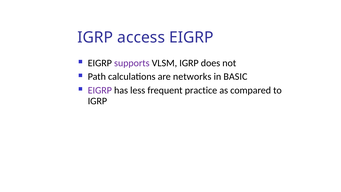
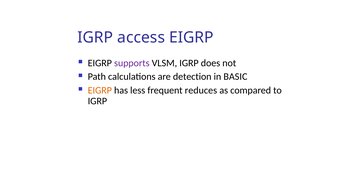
networks: networks -> detection
EIGRP at (100, 90) colour: purple -> orange
practice: practice -> reduces
